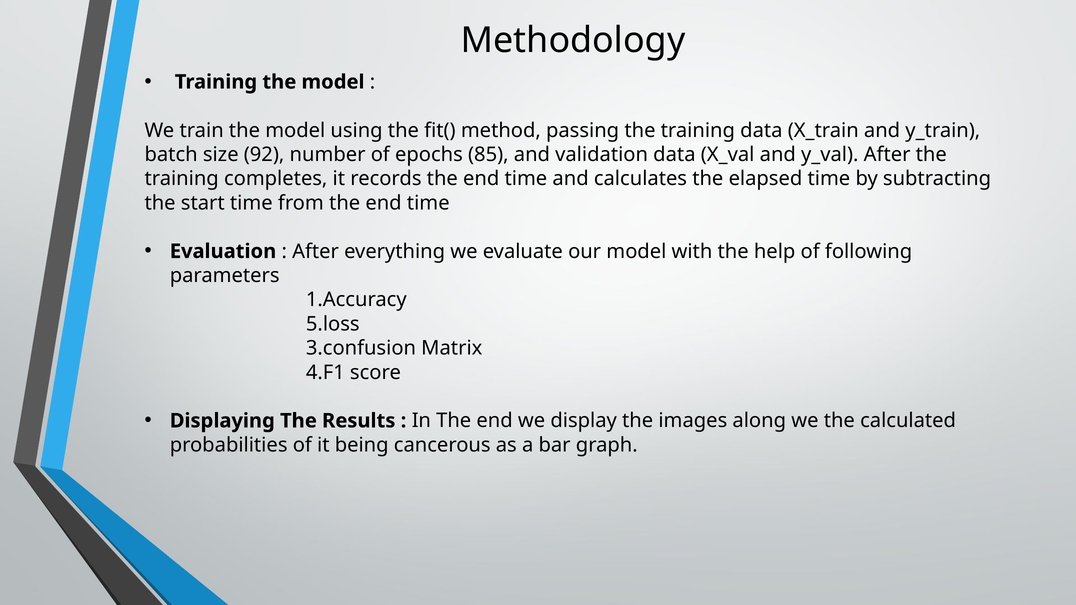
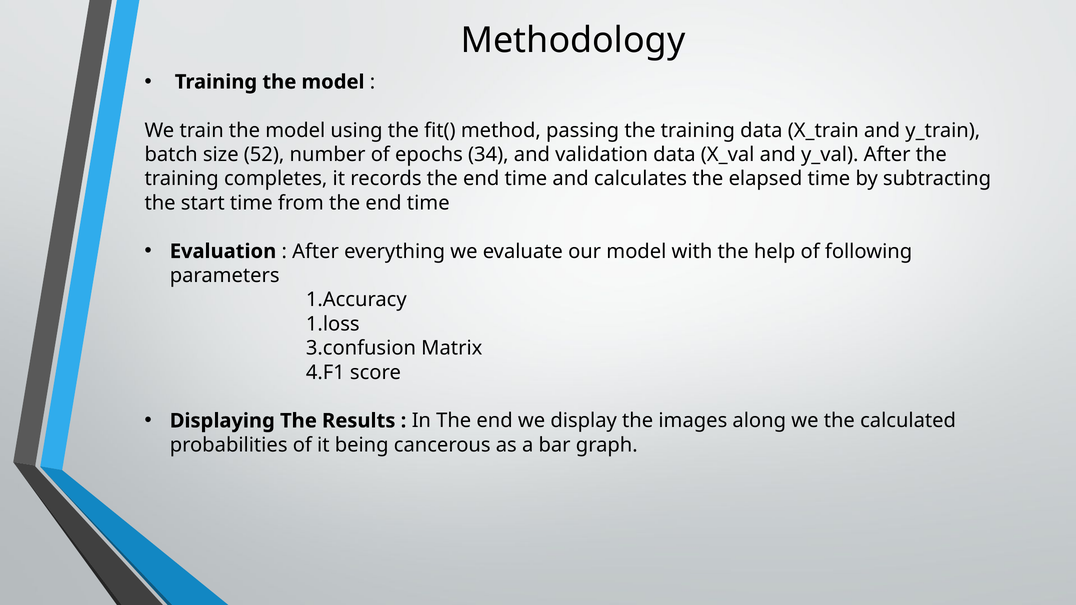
92: 92 -> 52
85: 85 -> 34
5.loss: 5.loss -> 1.loss
